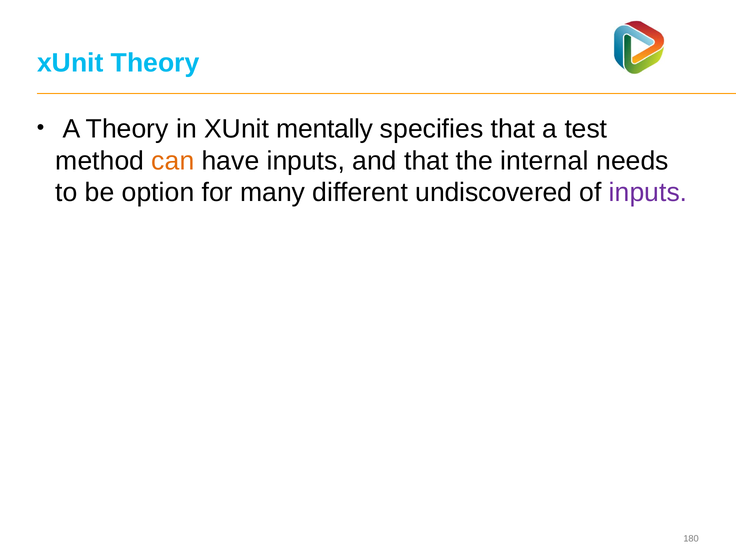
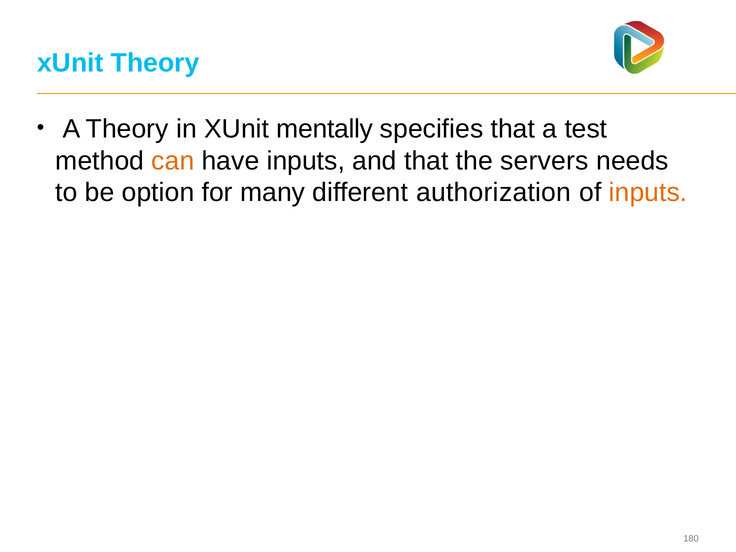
internal: internal -> servers
undiscovered: undiscovered -> authorization
inputs at (648, 193) colour: purple -> orange
